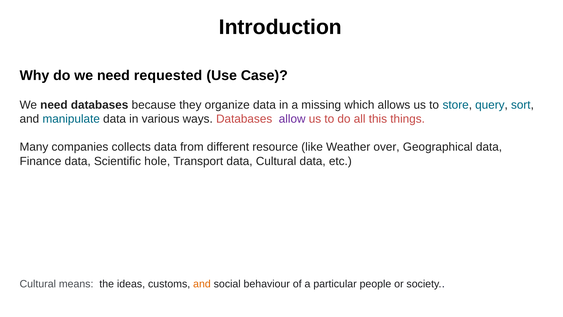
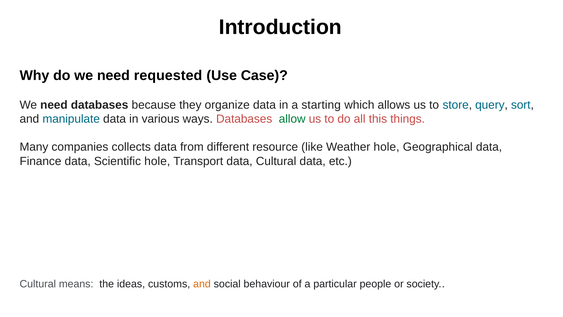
missing: missing -> starting
allow colour: purple -> green
Weather over: over -> hole
